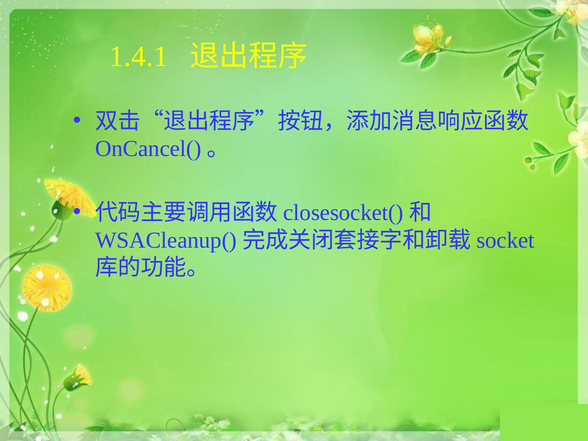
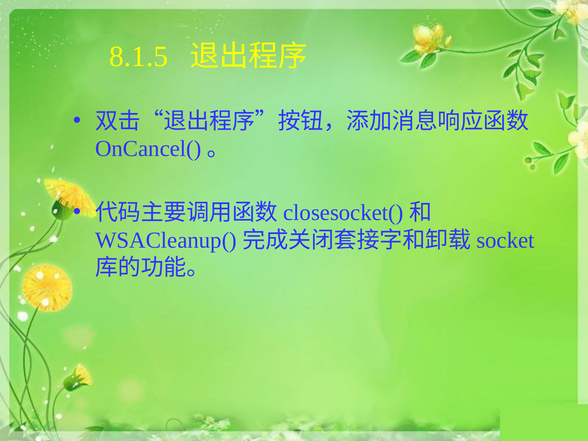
1.4.1: 1.4.1 -> 8.1.5
